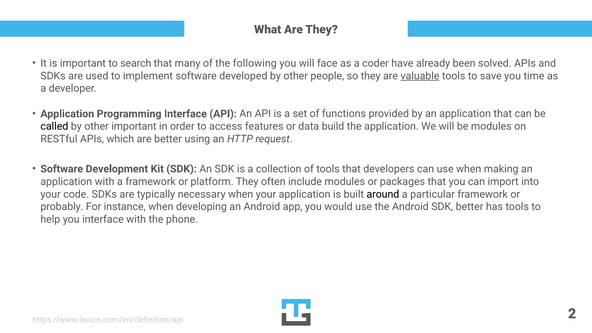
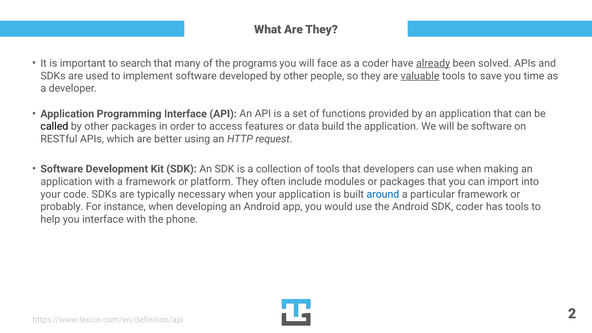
following: following -> programs
already underline: none -> present
other important: important -> packages
be modules: modules -> software
around colour: black -> blue
SDK better: better -> coder
